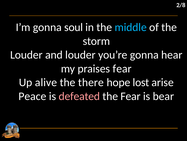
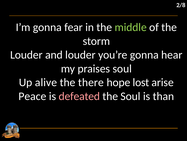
soul: soul -> fear
middle colour: light blue -> light green
praises fear: fear -> soul
the Fear: Fear -> Soul
bear: bear -> than
